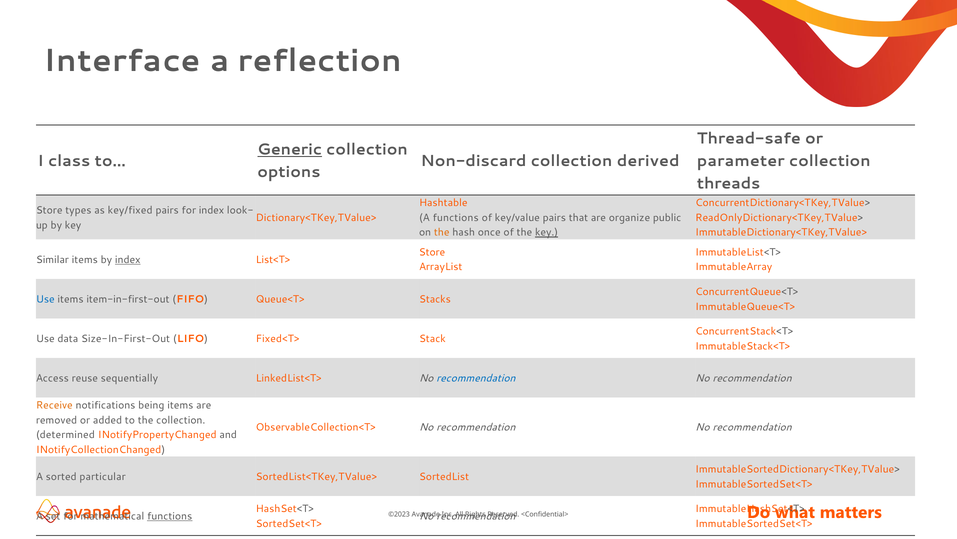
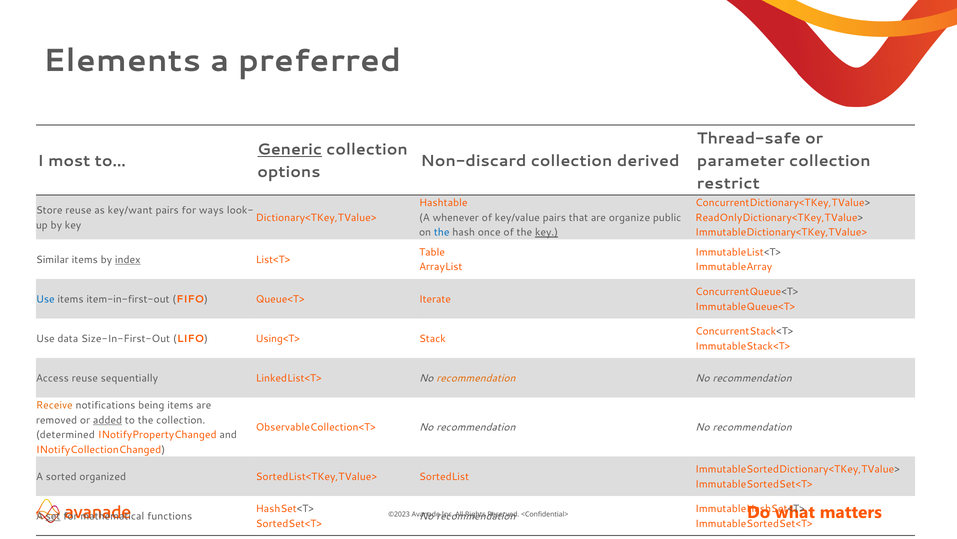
Interface: Interface -> Elements
reflection: reflection -> preferred
class: class -> most
threads: threads -> restrict
Store types: types -> reuse
key/fixed: key/fixed -> key/want
for index: index -> ways
A functions: functions -> whenever
the at (442, 232) colour: orange -> blue
Store at (432, 252): Store -> Table
Stacks: Stacks -> Iterate
Fixed<T>: Fixed<T> -> Using<T>
recommendation at (476, 378) colour: blue -> orange
added underline: none -> present
particular: particular -> organized
set underline: none -> present
functions at (170, 516) underline: present -> none
